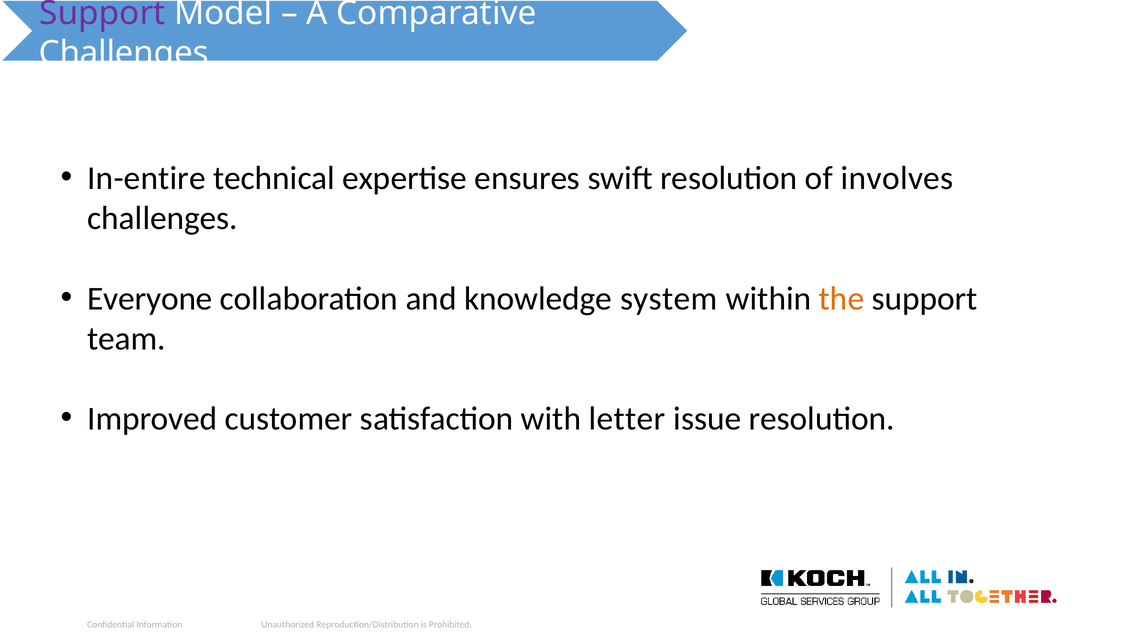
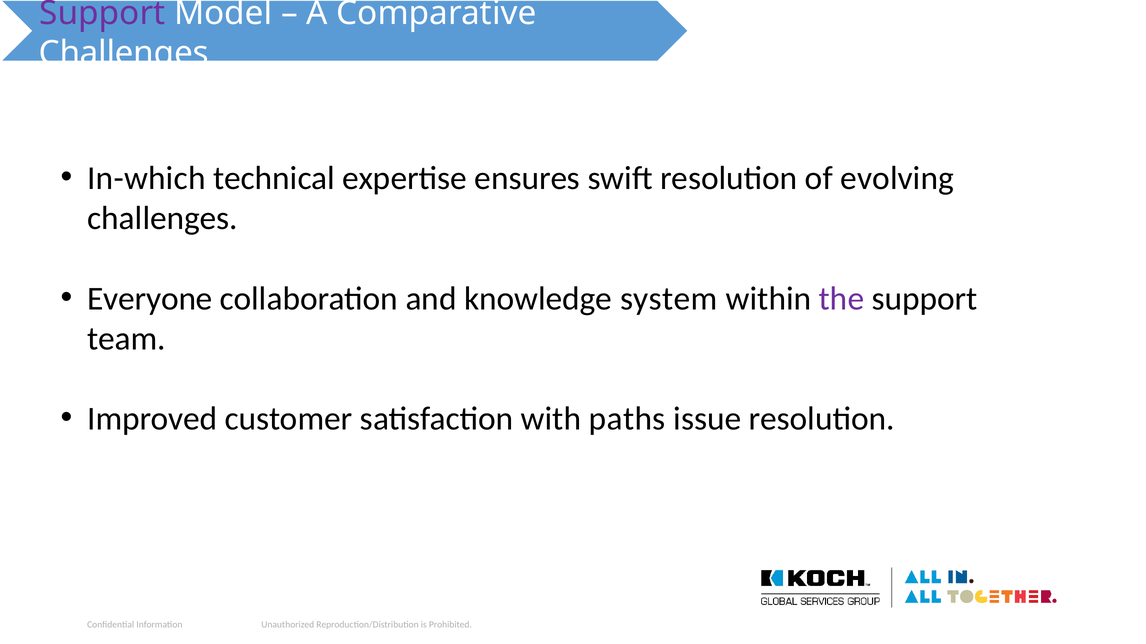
In-entire: In-entire -> In-which
involves: involves -> evolving
the colour: orange -> purple
letter: letter -> paths
